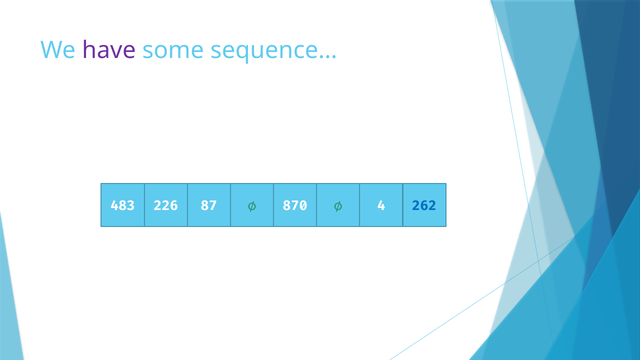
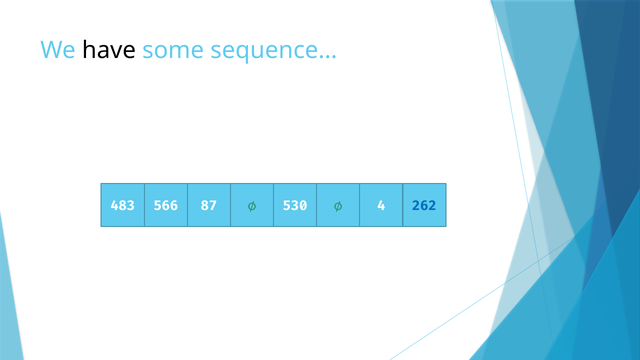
have colour: purple -> black
226: 226 -> 566
870: 870 -> 530
